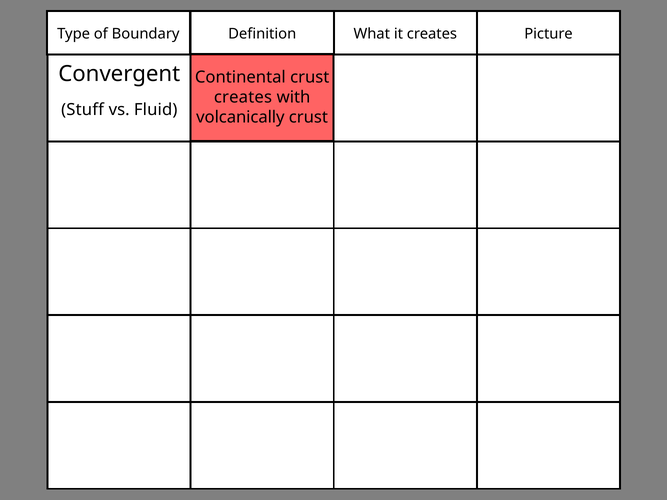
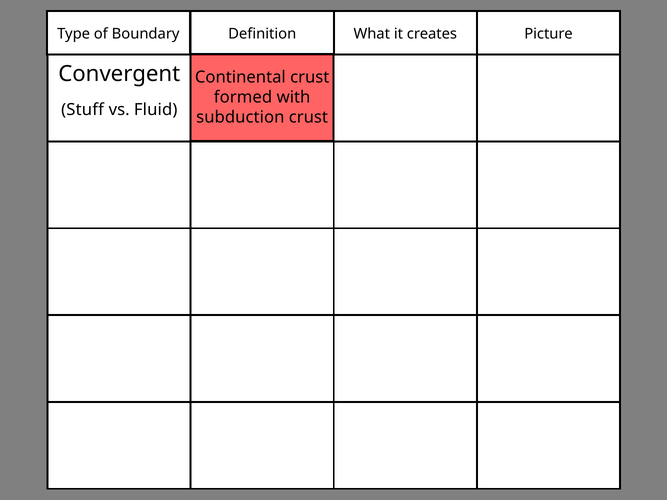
creates at (243, 97): creates -> formed
volcanically: volcanically -> subduction
